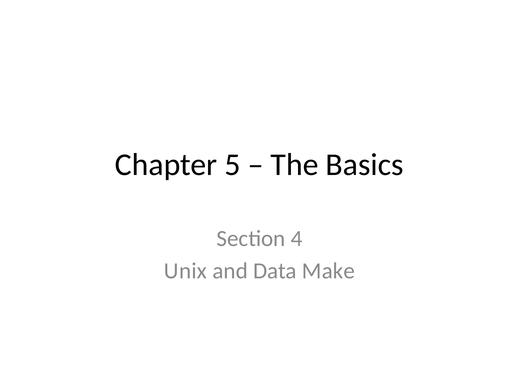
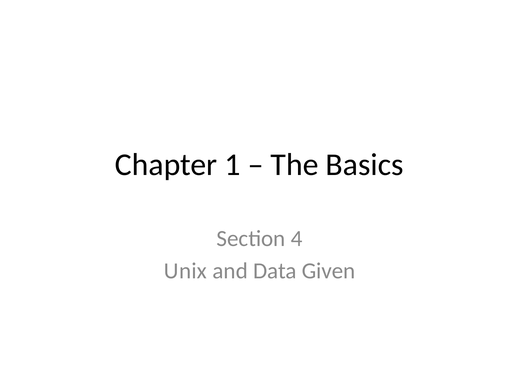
5: 5 -> 1
Make: Make -> Given
